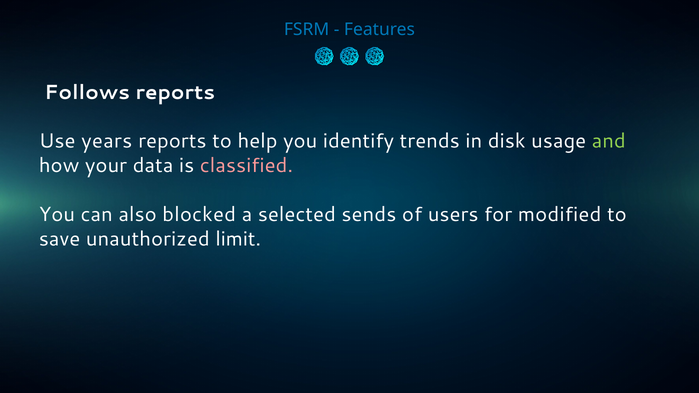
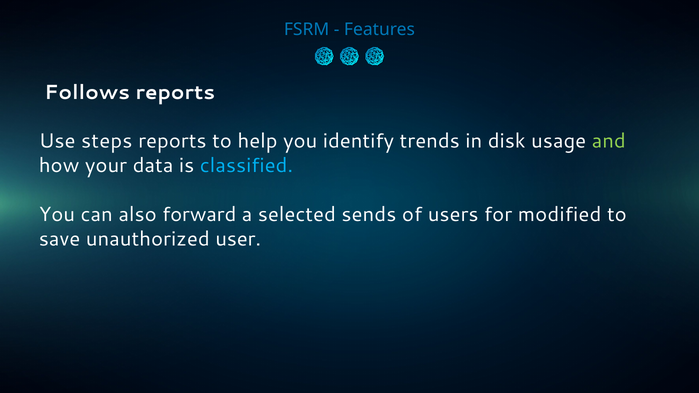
years: years -> steps
classified colour: pink -> light blue
blocked: blocked -> forward
limit: limit -> user
